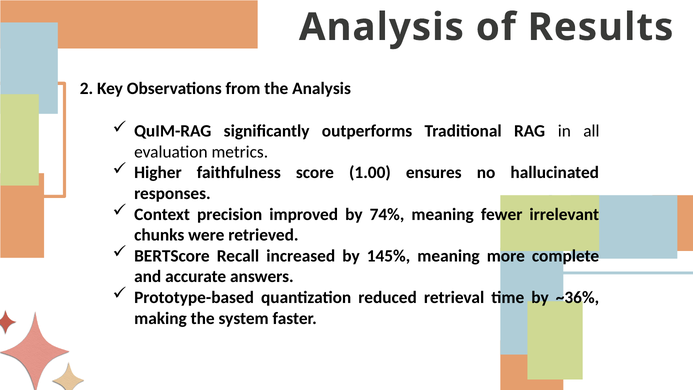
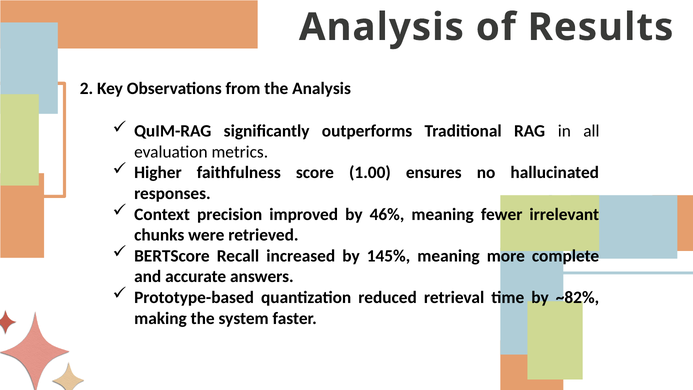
74%: 74% -> 46%
~36%: ~36% -> ~82%
